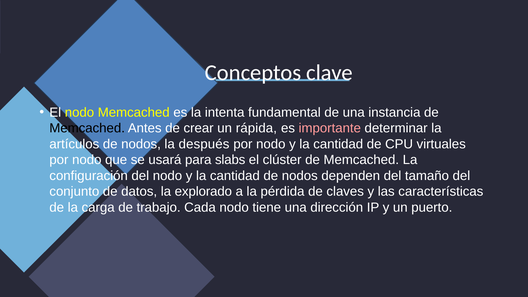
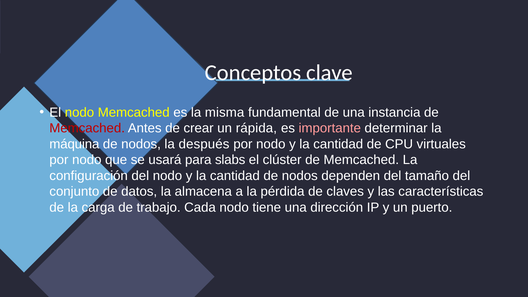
intenta: intenta -> misma
Memcached at (87, 128) colour: black -> red
artículos: artículos -> máquina
explorado: explorado -> almacena
